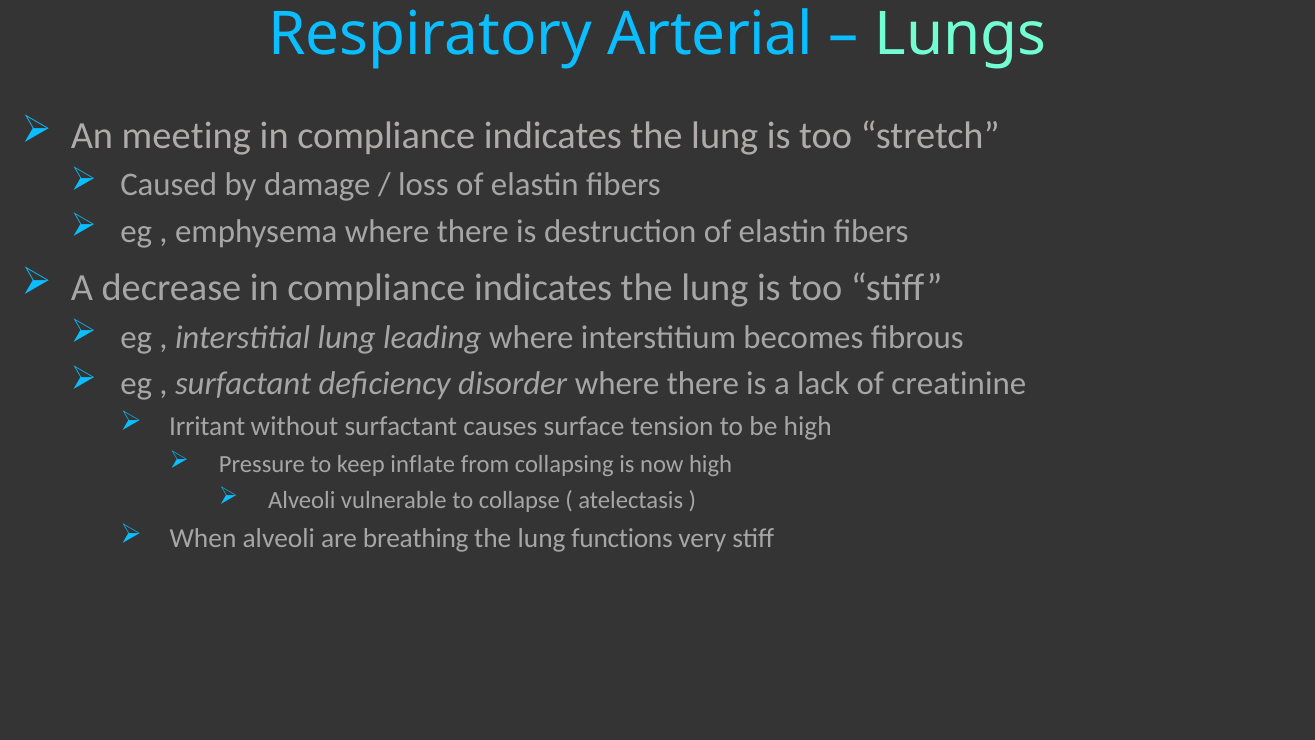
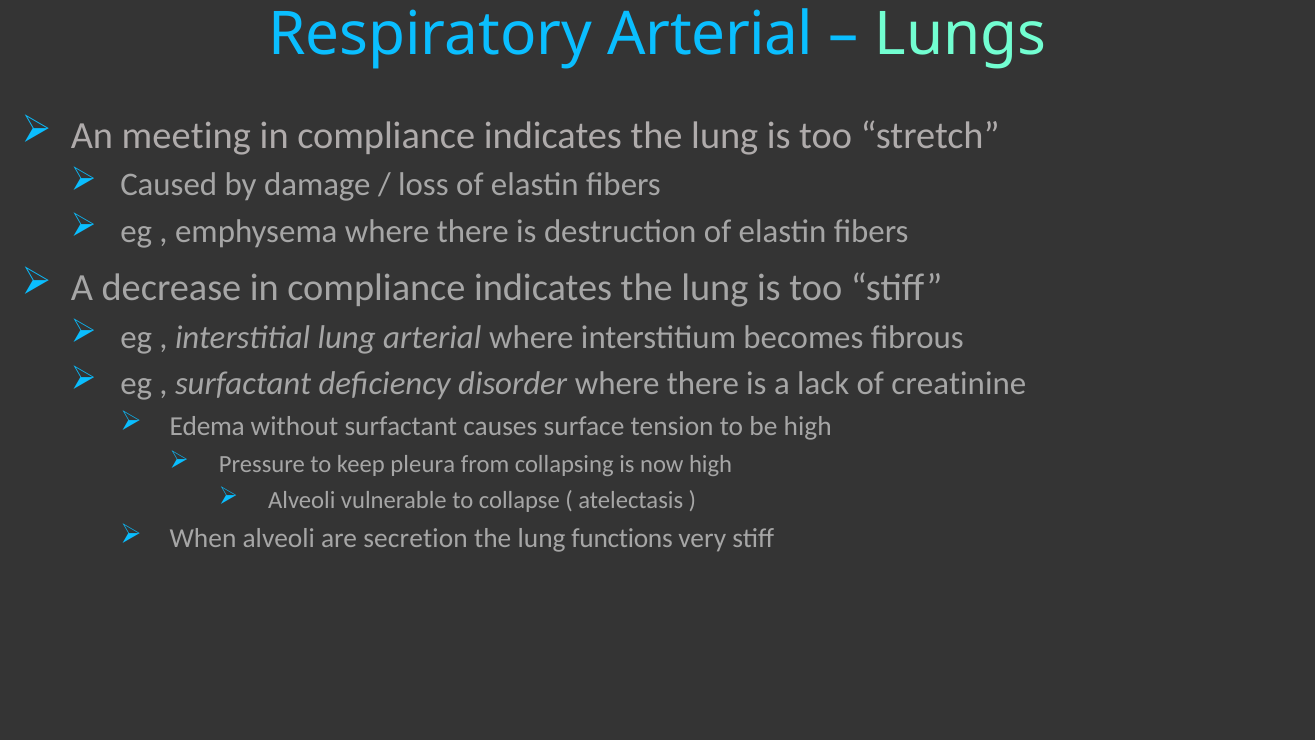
lung leading: leading -> arterial
Irritant: Irritant -> Edema
inflate: inflate -> pleura
breathing: breathing -> secretion
